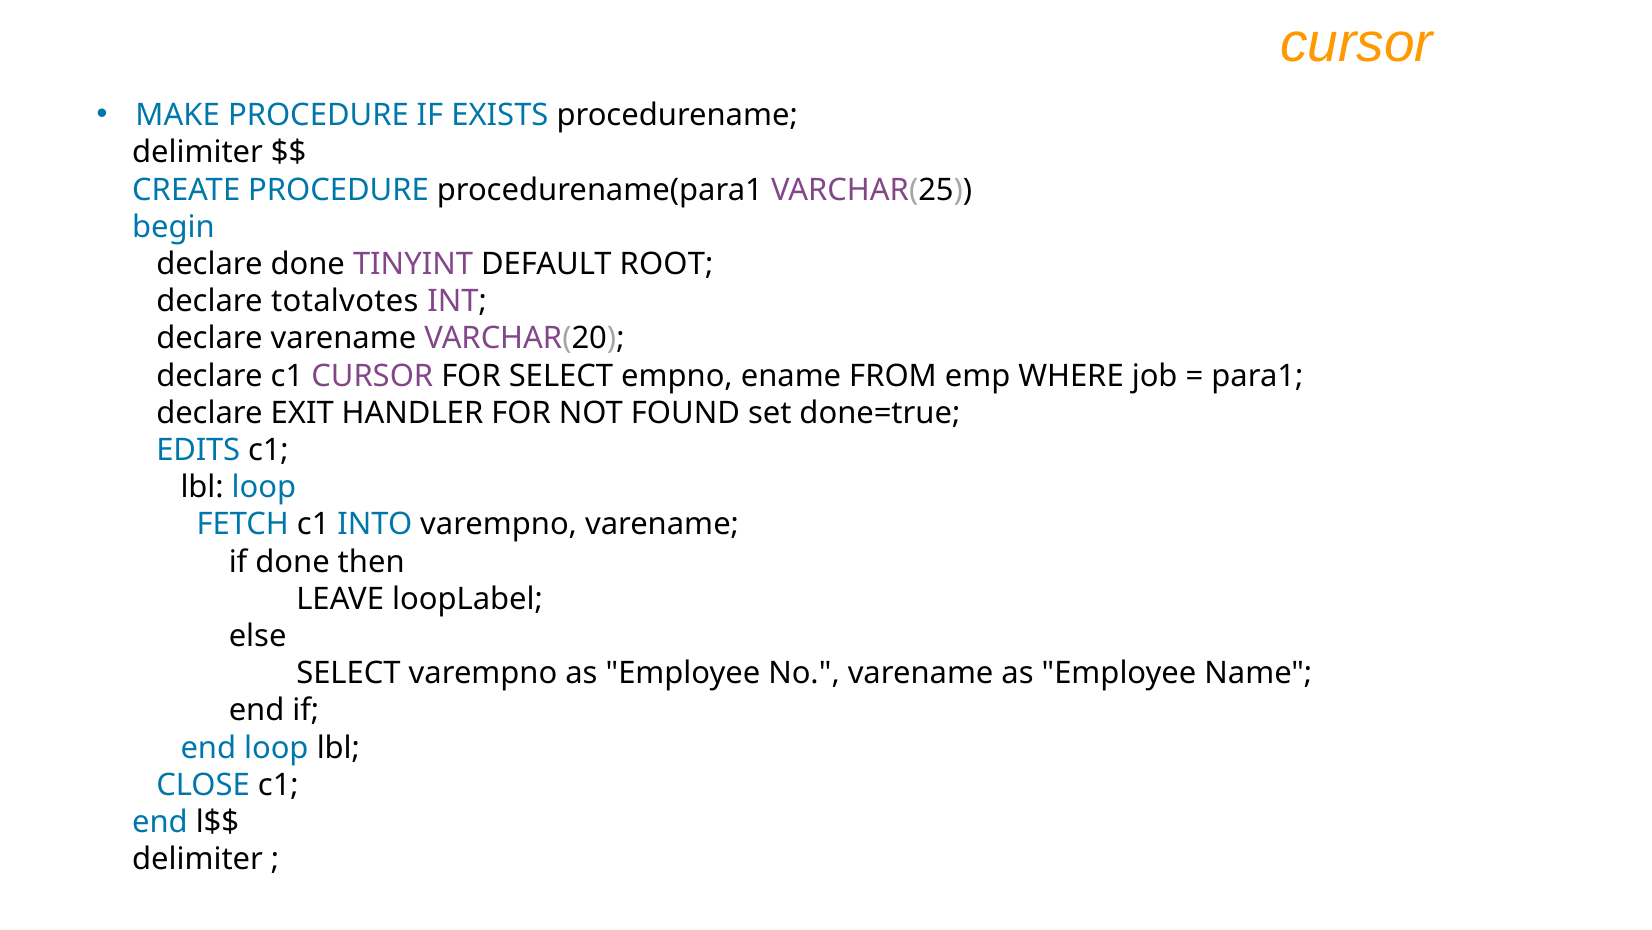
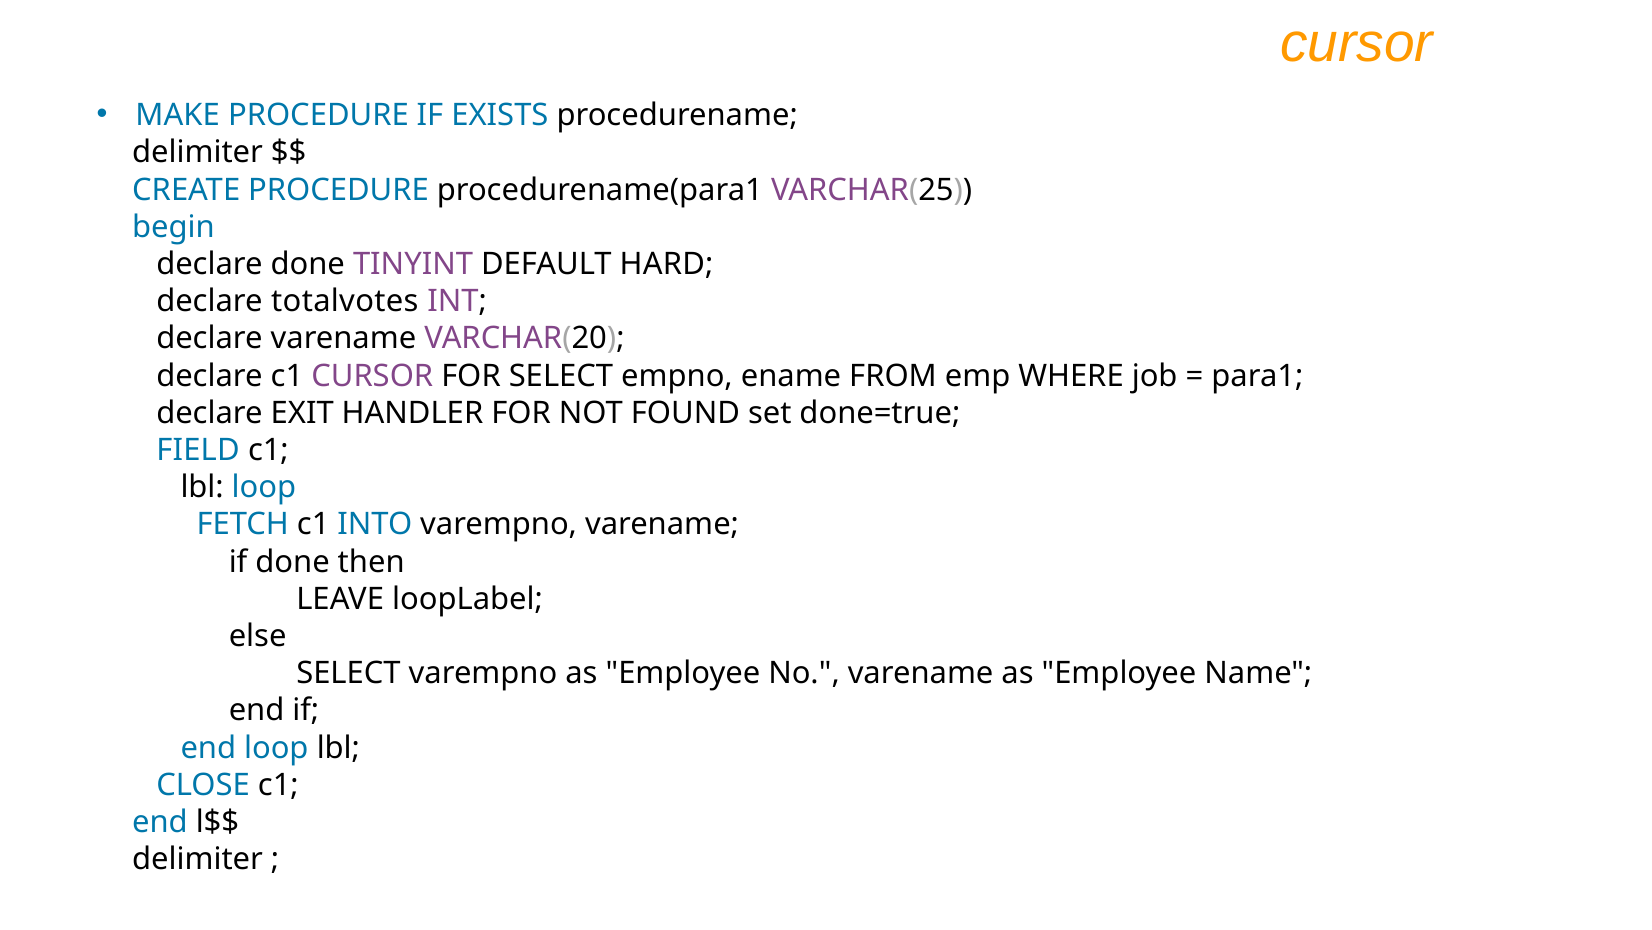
ROOT: ROOT -> HARD
EDITS: EDITS -> FIELD
